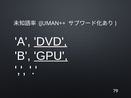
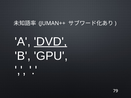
GPU underline: present -> none
